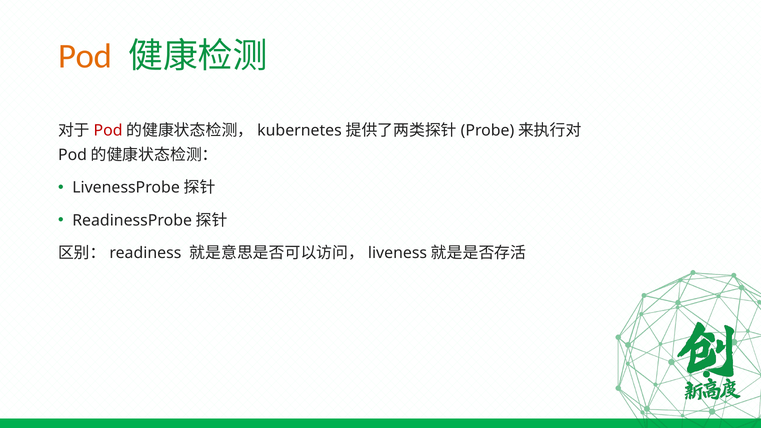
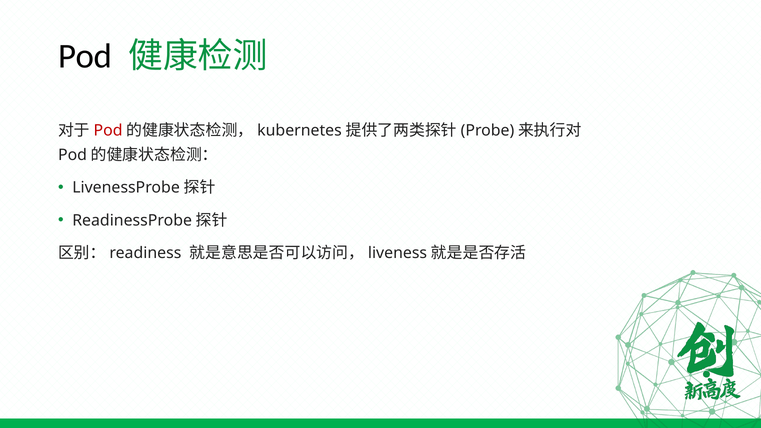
Pod at (85, 56) colour: orange -> black
